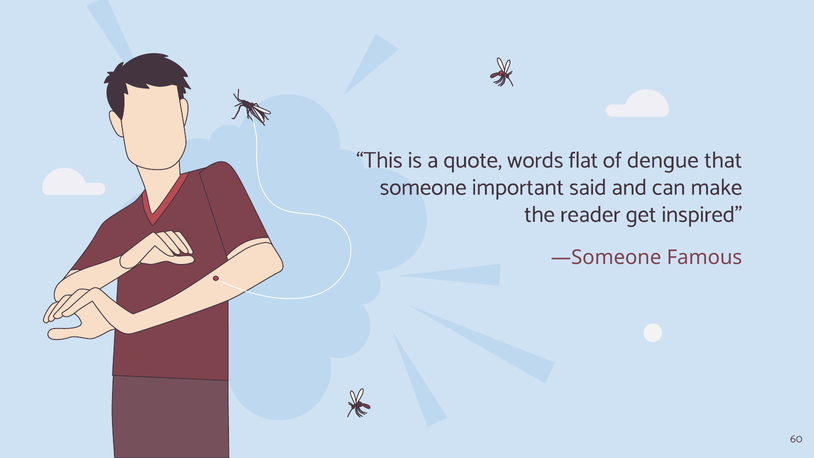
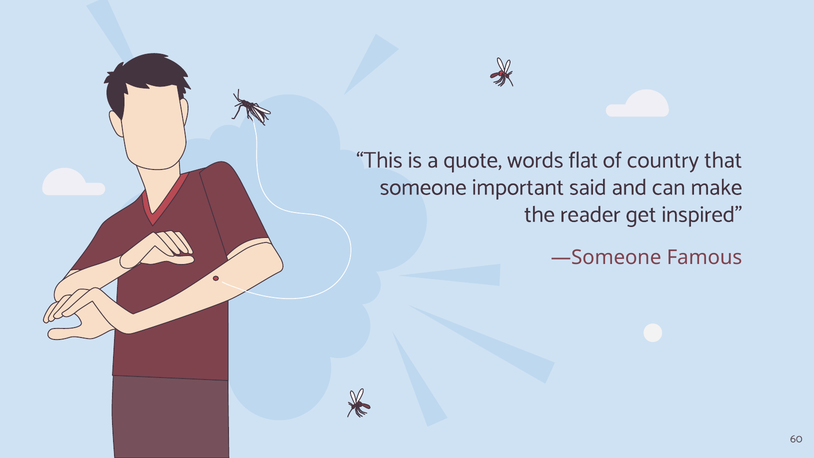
dengue: dengue -> country
